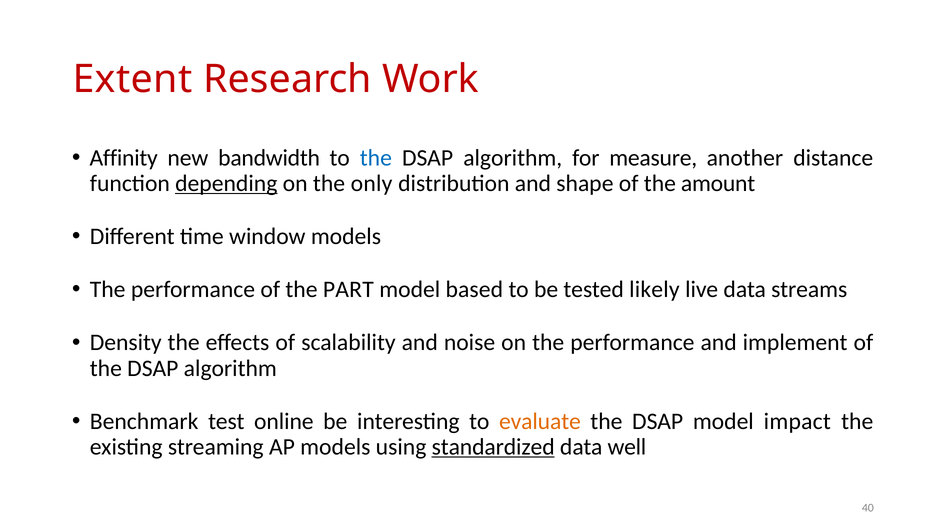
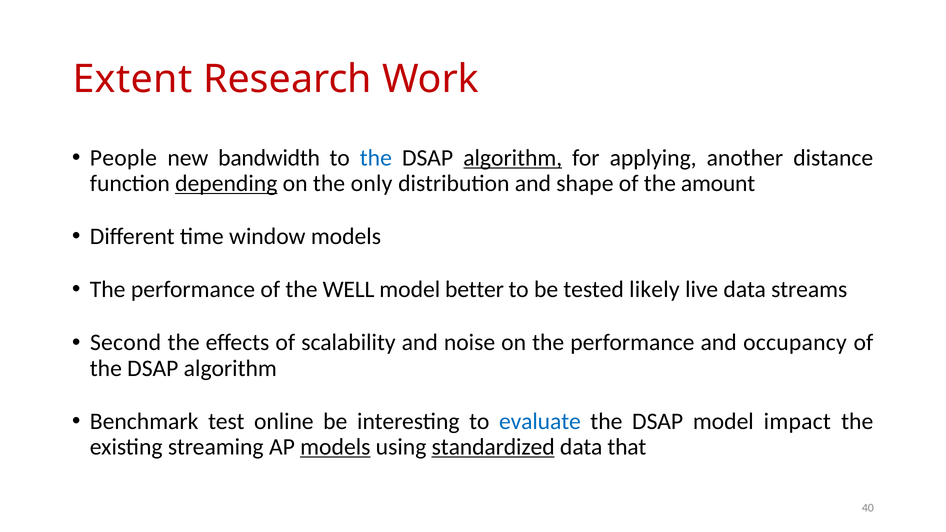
Affinity: Affinity -> People
algorithm at (513, 158) underline: none -> present
measure: measure -> applying
PART: PART -> WELL
based: based -> better
Density: Density -> Second
implement: implement -> occupancy
evaluate colour: orange -> blue
models at (335, 447) underline: none -> present
well: well -> that
